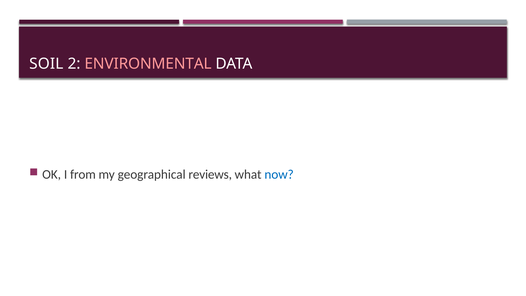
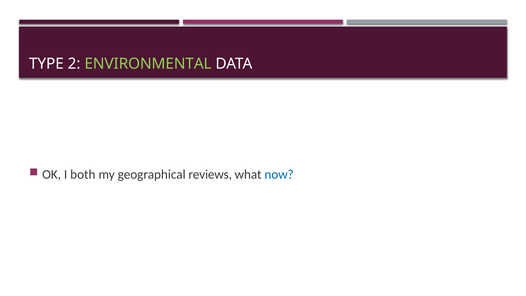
SOIL: SOIL -> TYPE
ENVIRONMENTAL colour: pink -> light green
from: from -> both
